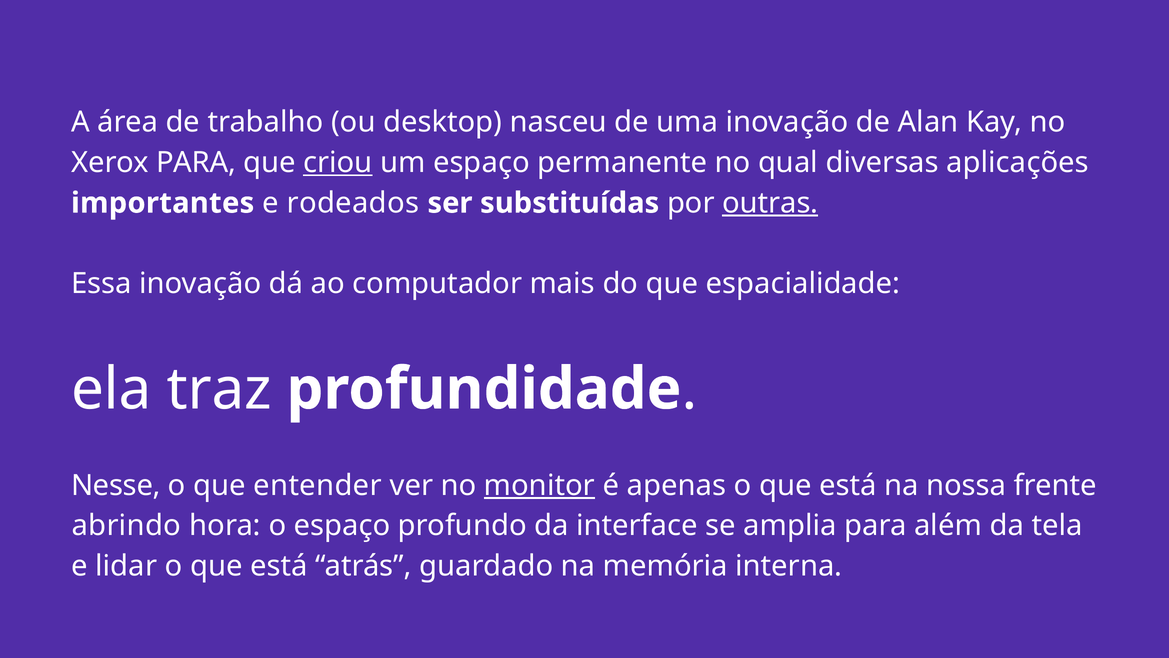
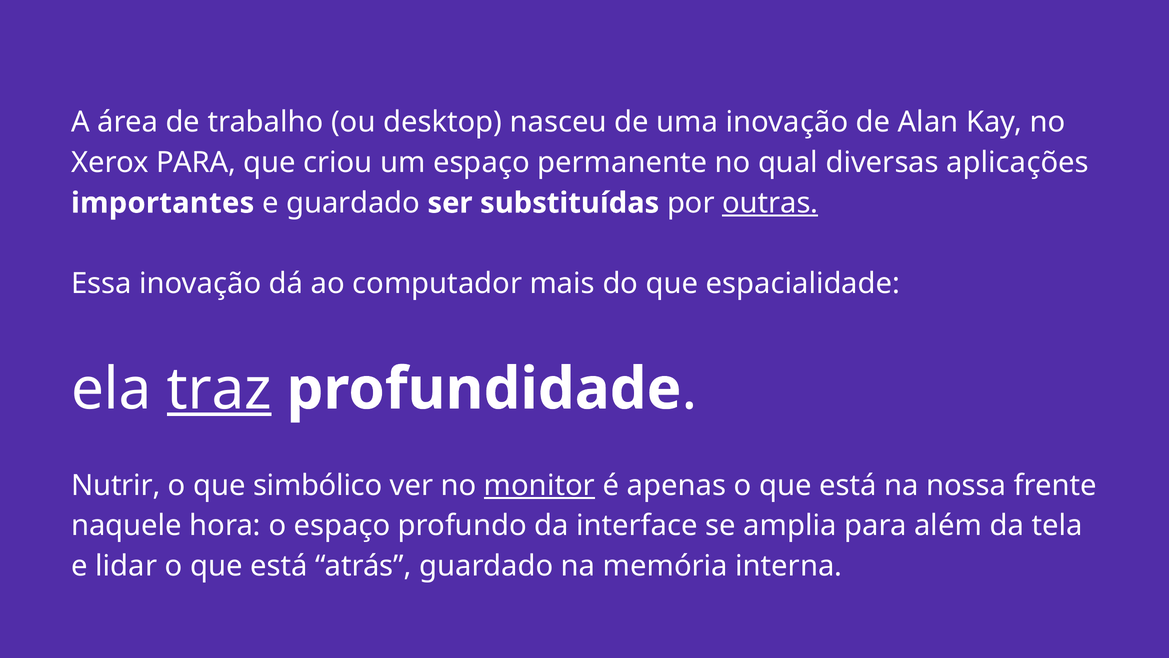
criou underline: present -> none
e rodeados: rodeados -> guardado
traz underline: none -> present
Nesse: Nesse -> Nutrir
entender: entender -> simbólico
abrindo: abrindo -> naquele
